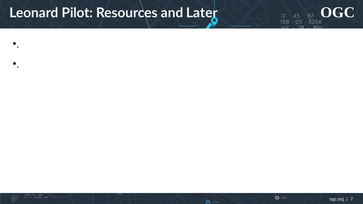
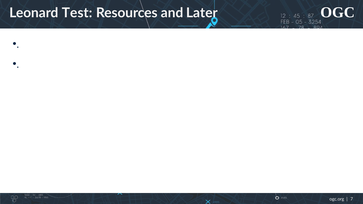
Pilot: Pilot -> Test
